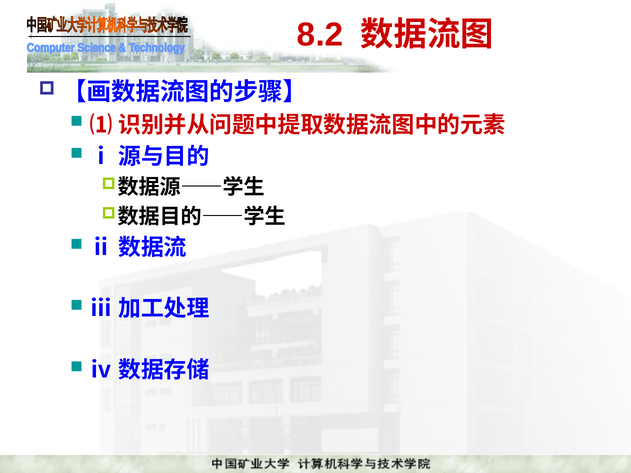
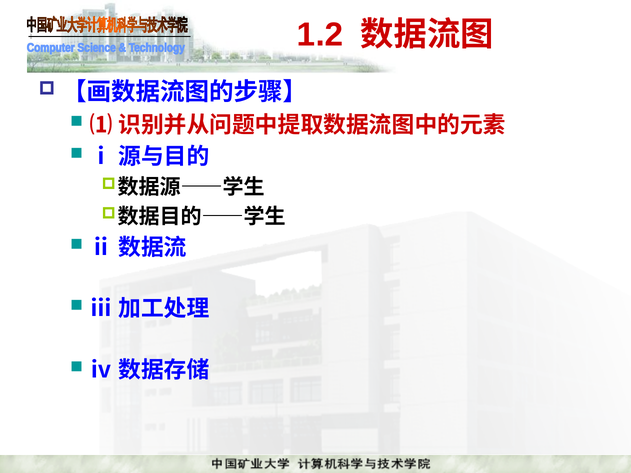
8.2: 8.2 -> 1.2
